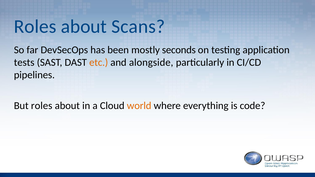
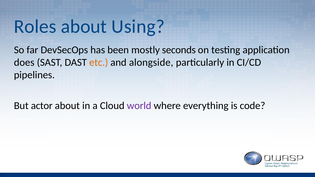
Scans: Scans -> Using
tests: tests -> does
But roles: roles -> actor
world colour: orange -> purple
